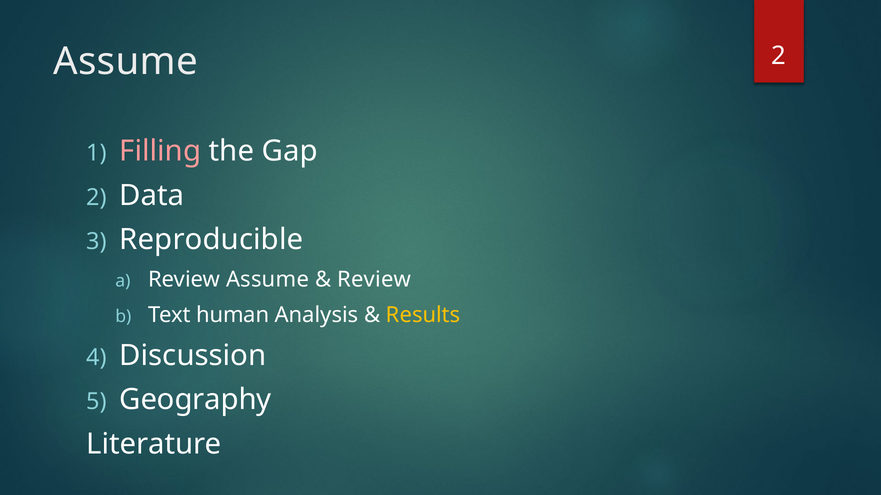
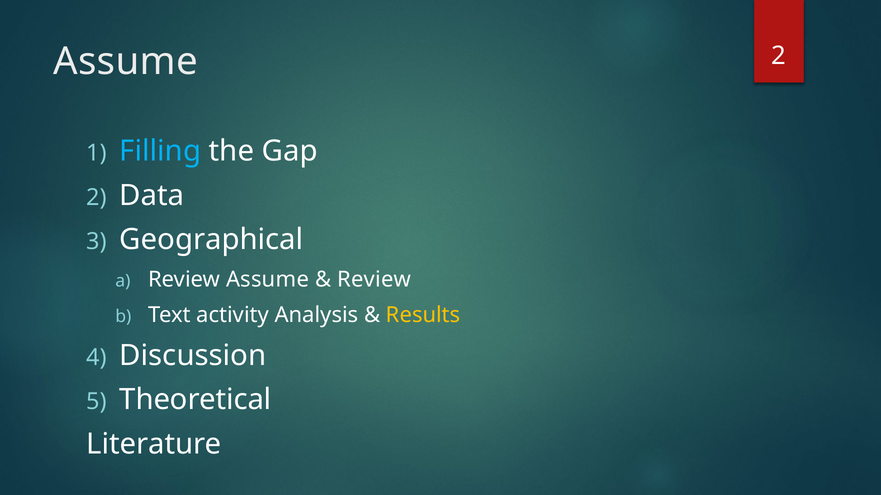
Filling colour: pink -> light blue
Reproducible: Reproducible -> Geographical
human: human -> activity
Geography: Geography -> Theoretical
